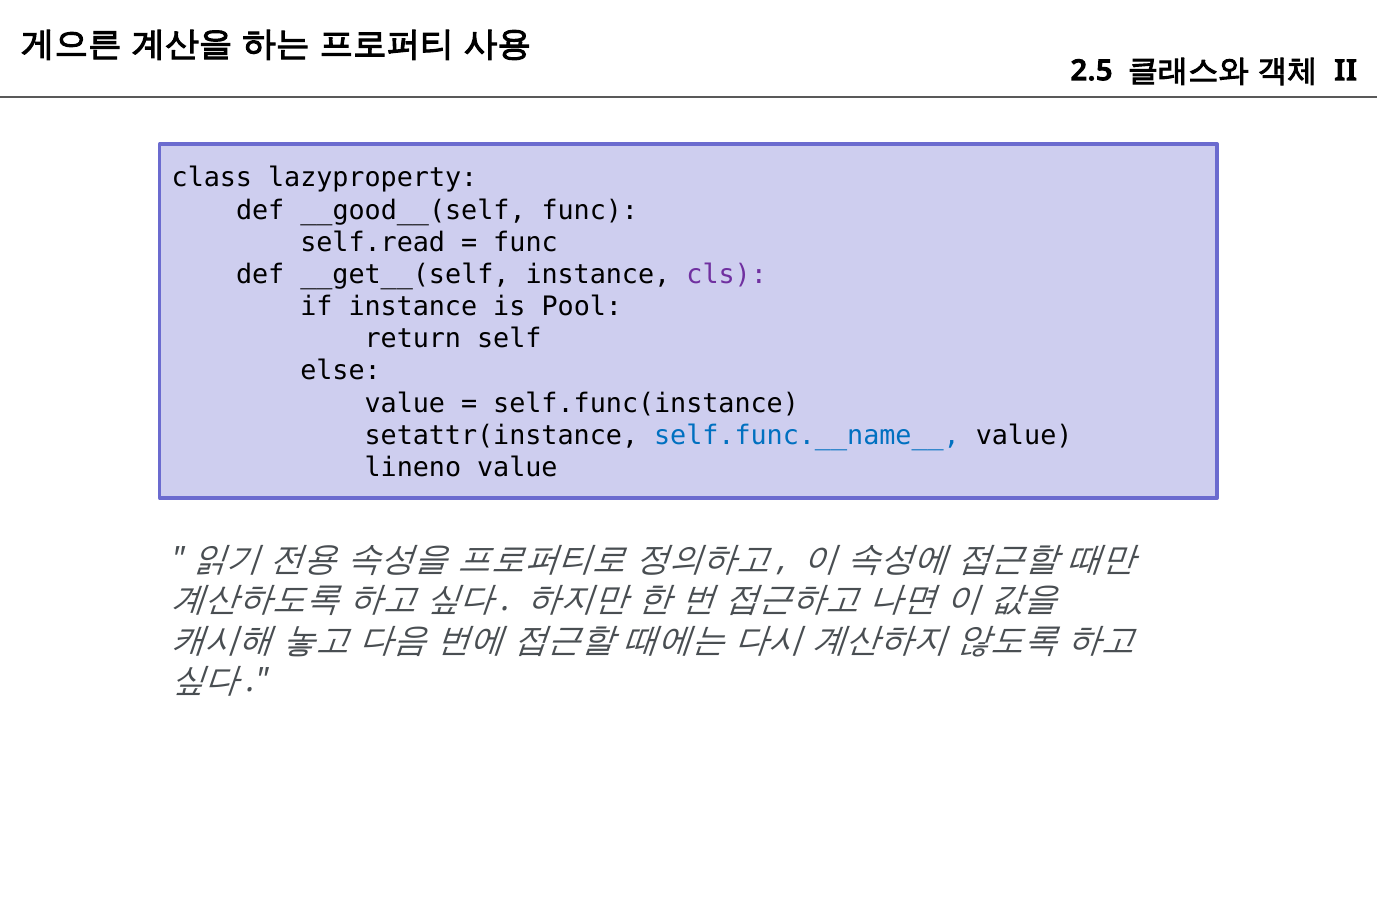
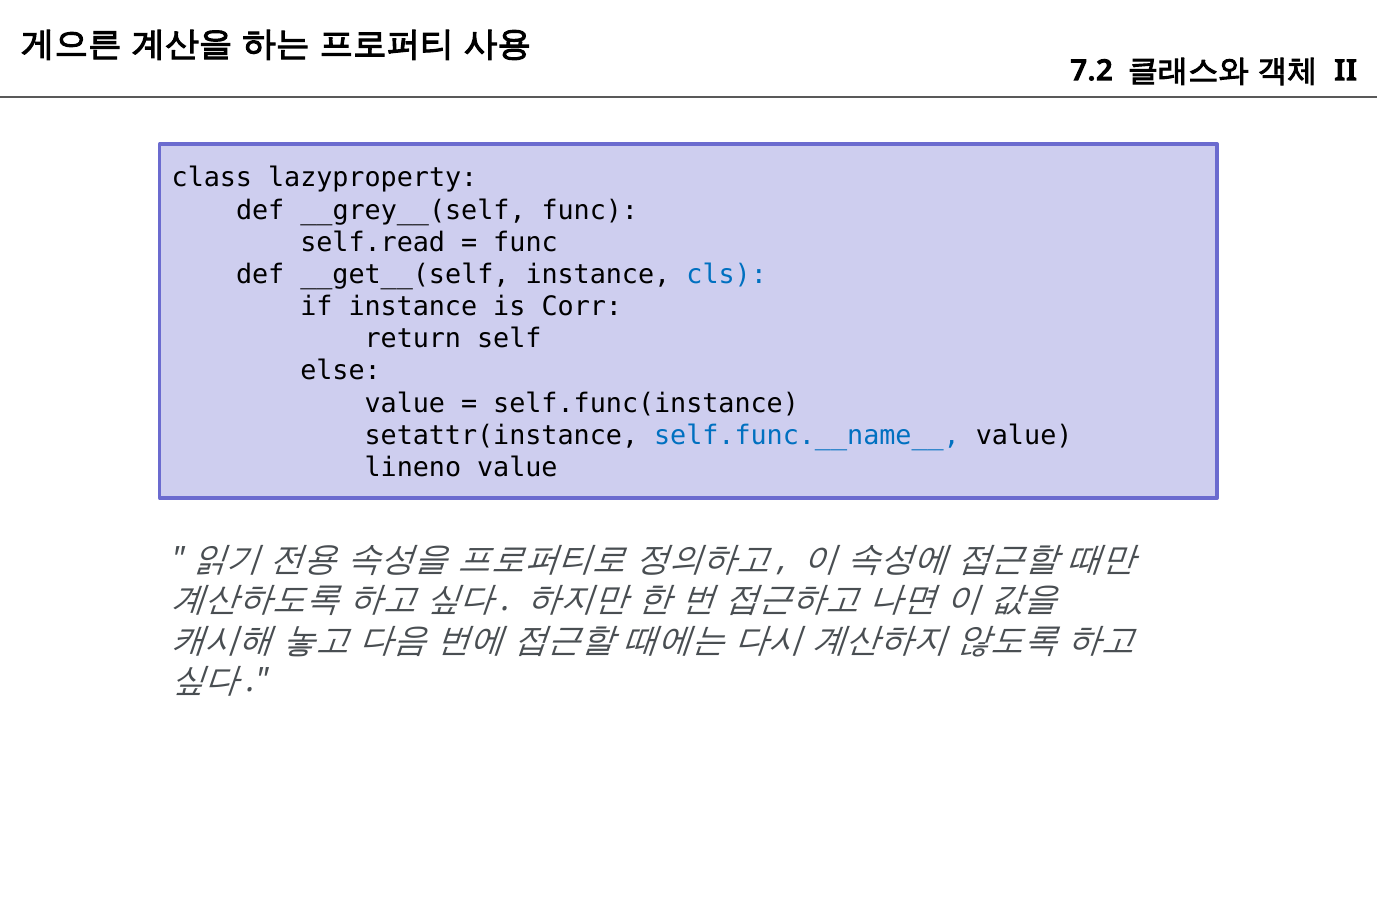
2.5: 2.5 -> 7.2
__good__(self: __good__(self -> __grey__(self
cls colour: purple -> blue
Pool: Pool -> Corr
